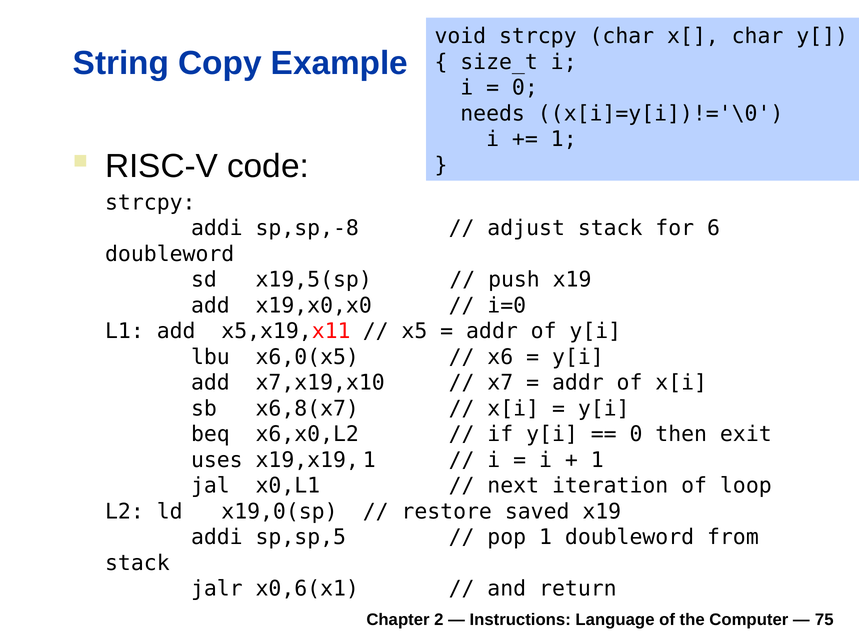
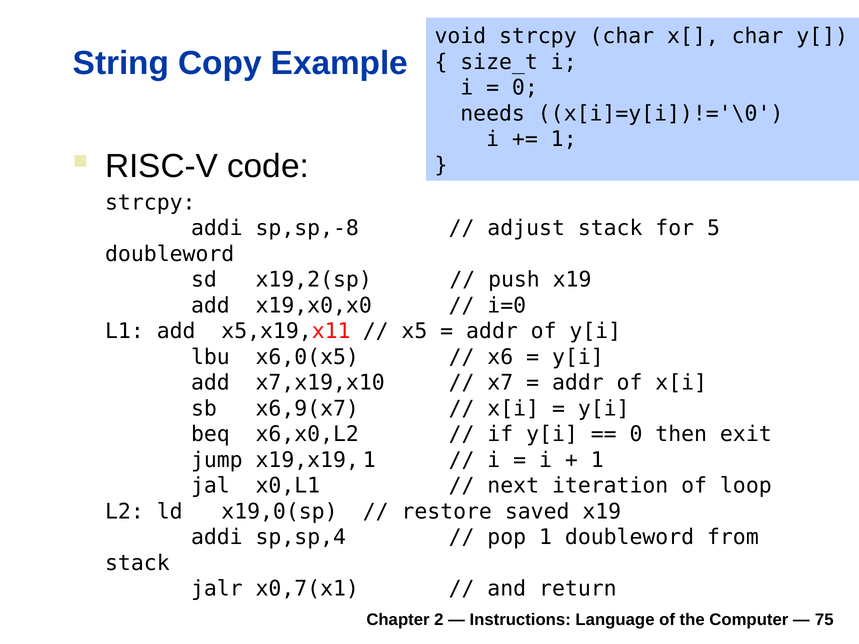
6: 6 -> 5
x19,5(sp: x19,5(sp -> x19,2(sp
x6,8(x7: x6,8(x7 -> x6,9(x7
uses: uses -> jump
sp,sp,5: sp,sp,5 -> sp,sp,4
x0,6(x1: x0,6(x1 -> x0,7(x1
